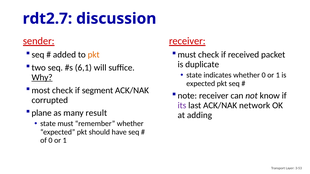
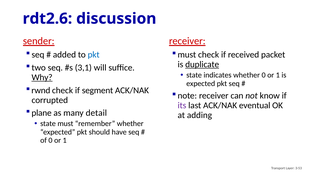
rdt2.7: rdt2.7 -> rdt2.6
pkt at (94, 55) colour: orange -> blue
duplicate underline: none -> present
6,1: 6,1 -> 3,1
most: most -> rwnd
network: network -> eventual
result: result -> detail
